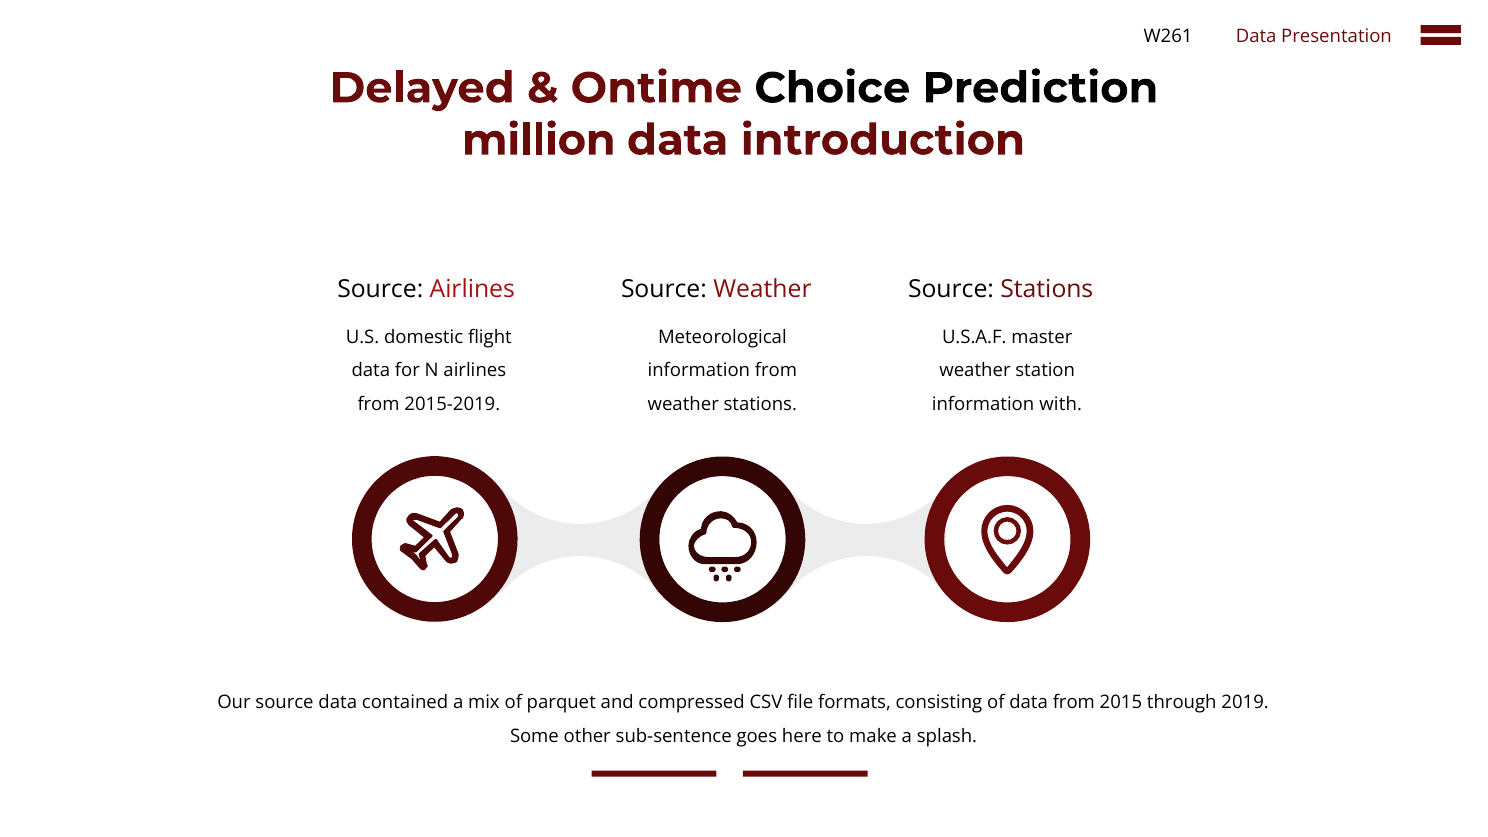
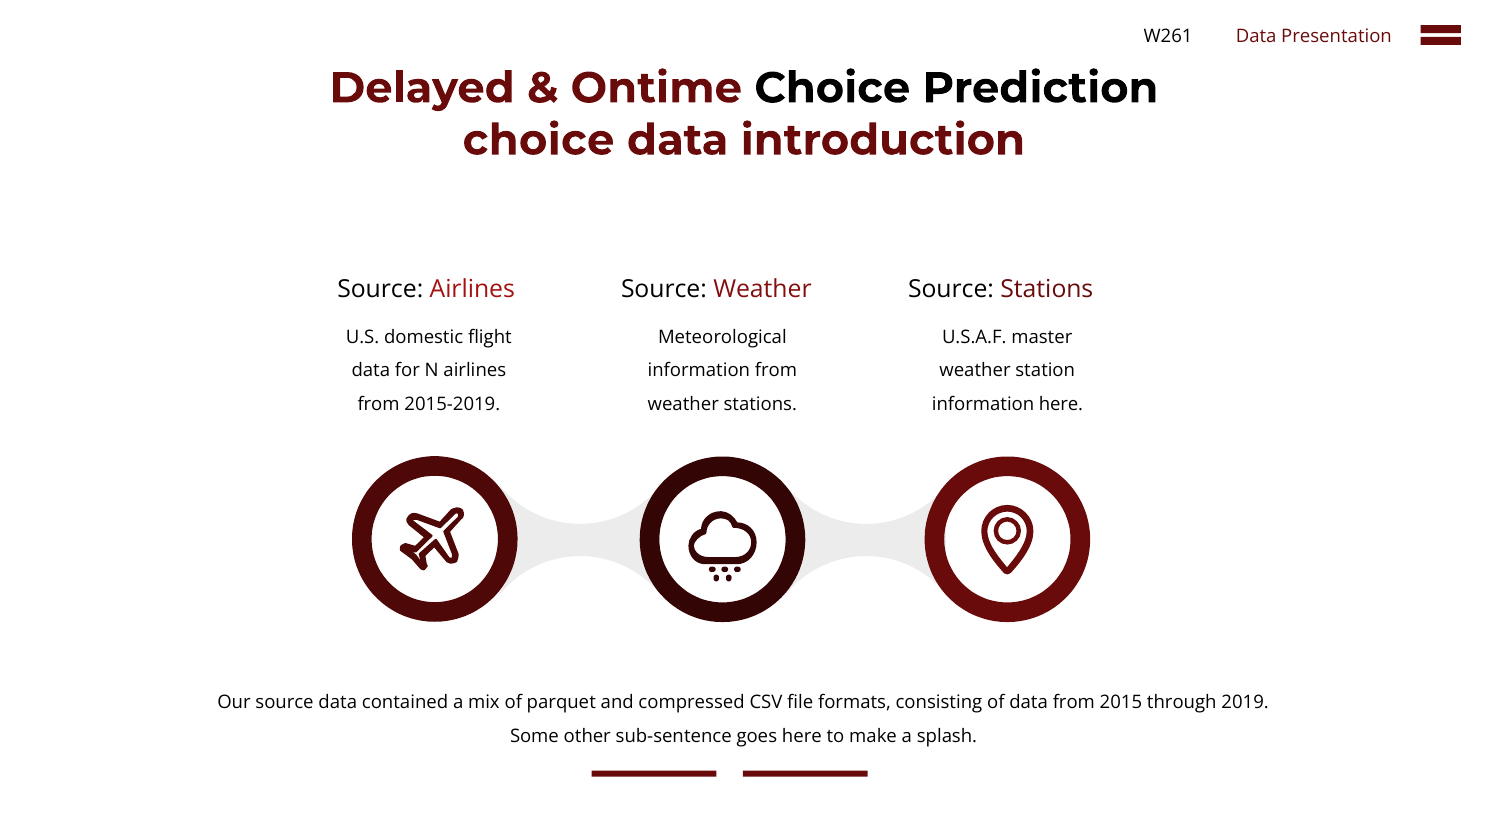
million at (539, 140): million -> choice
information with: with -> here
